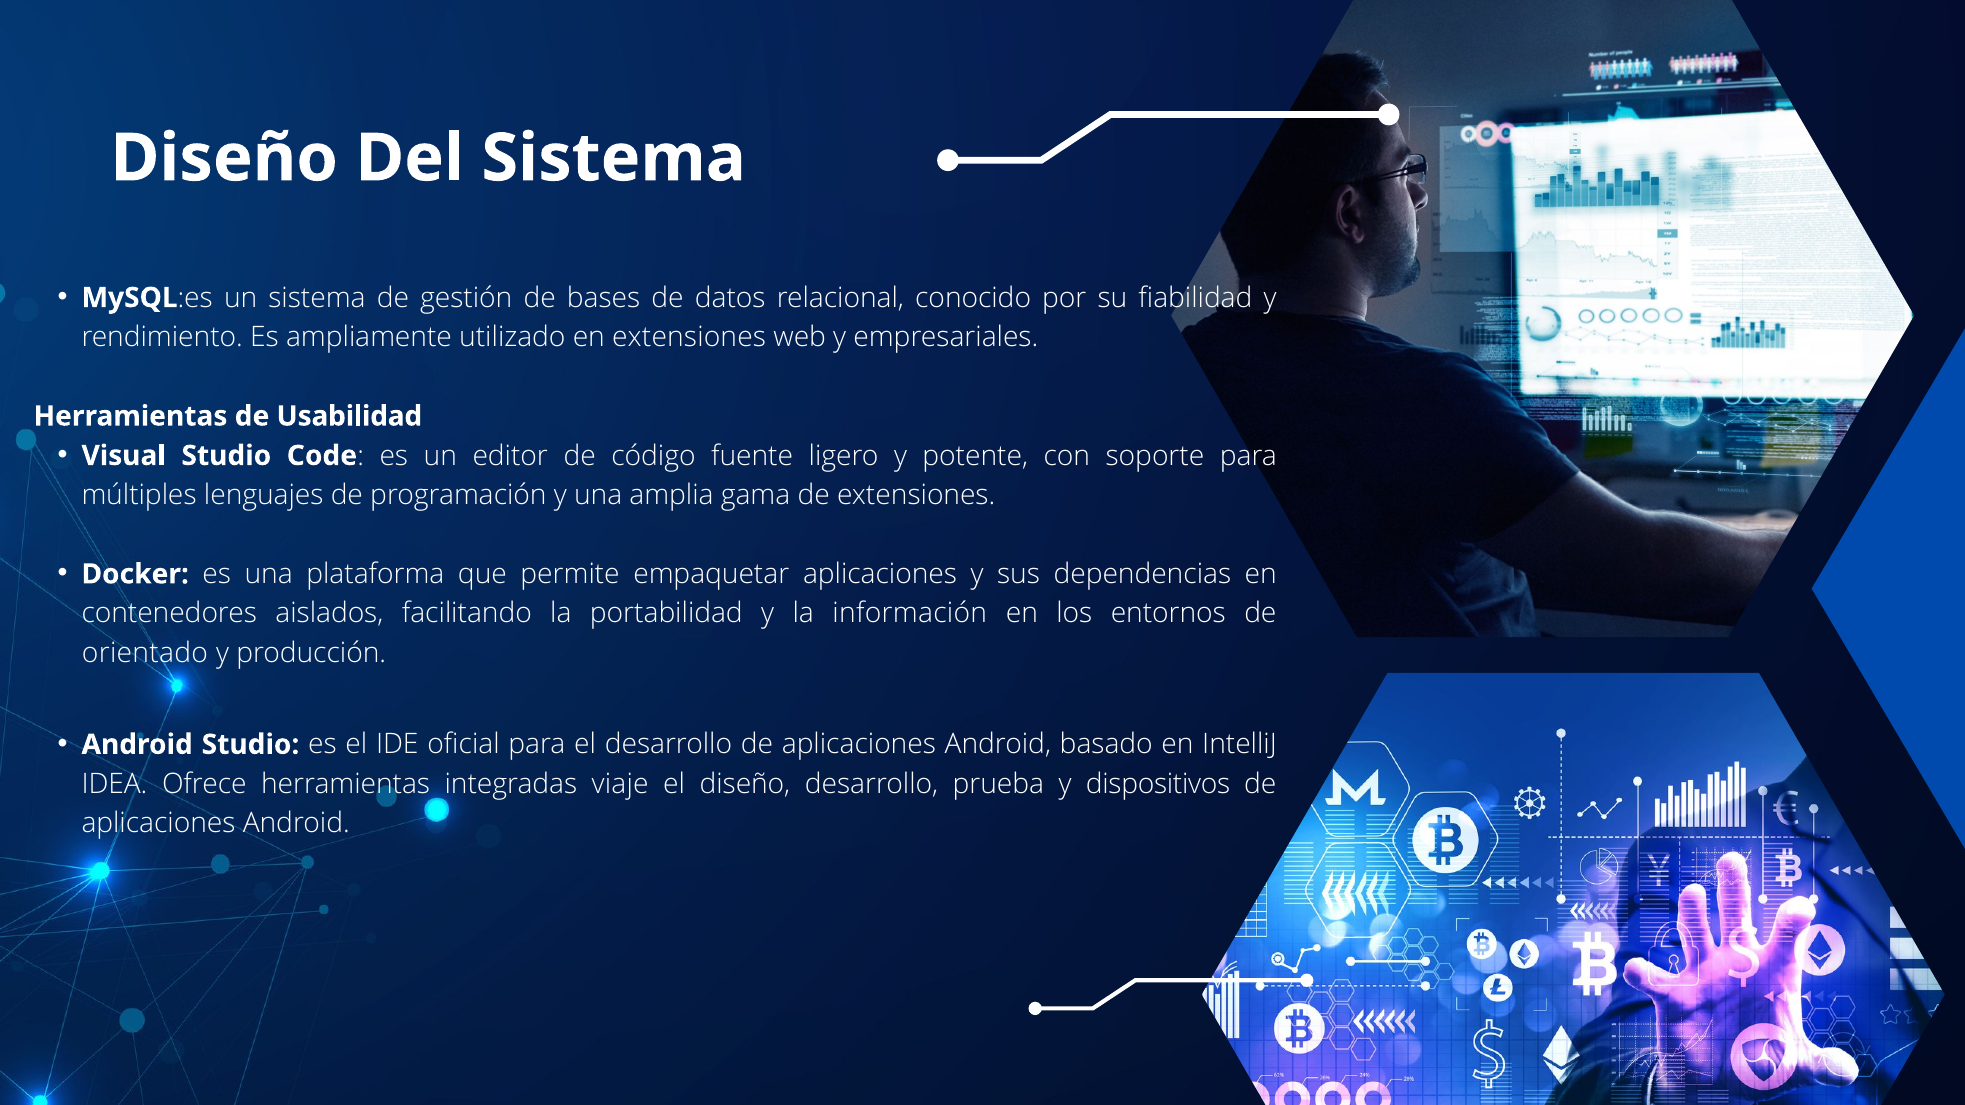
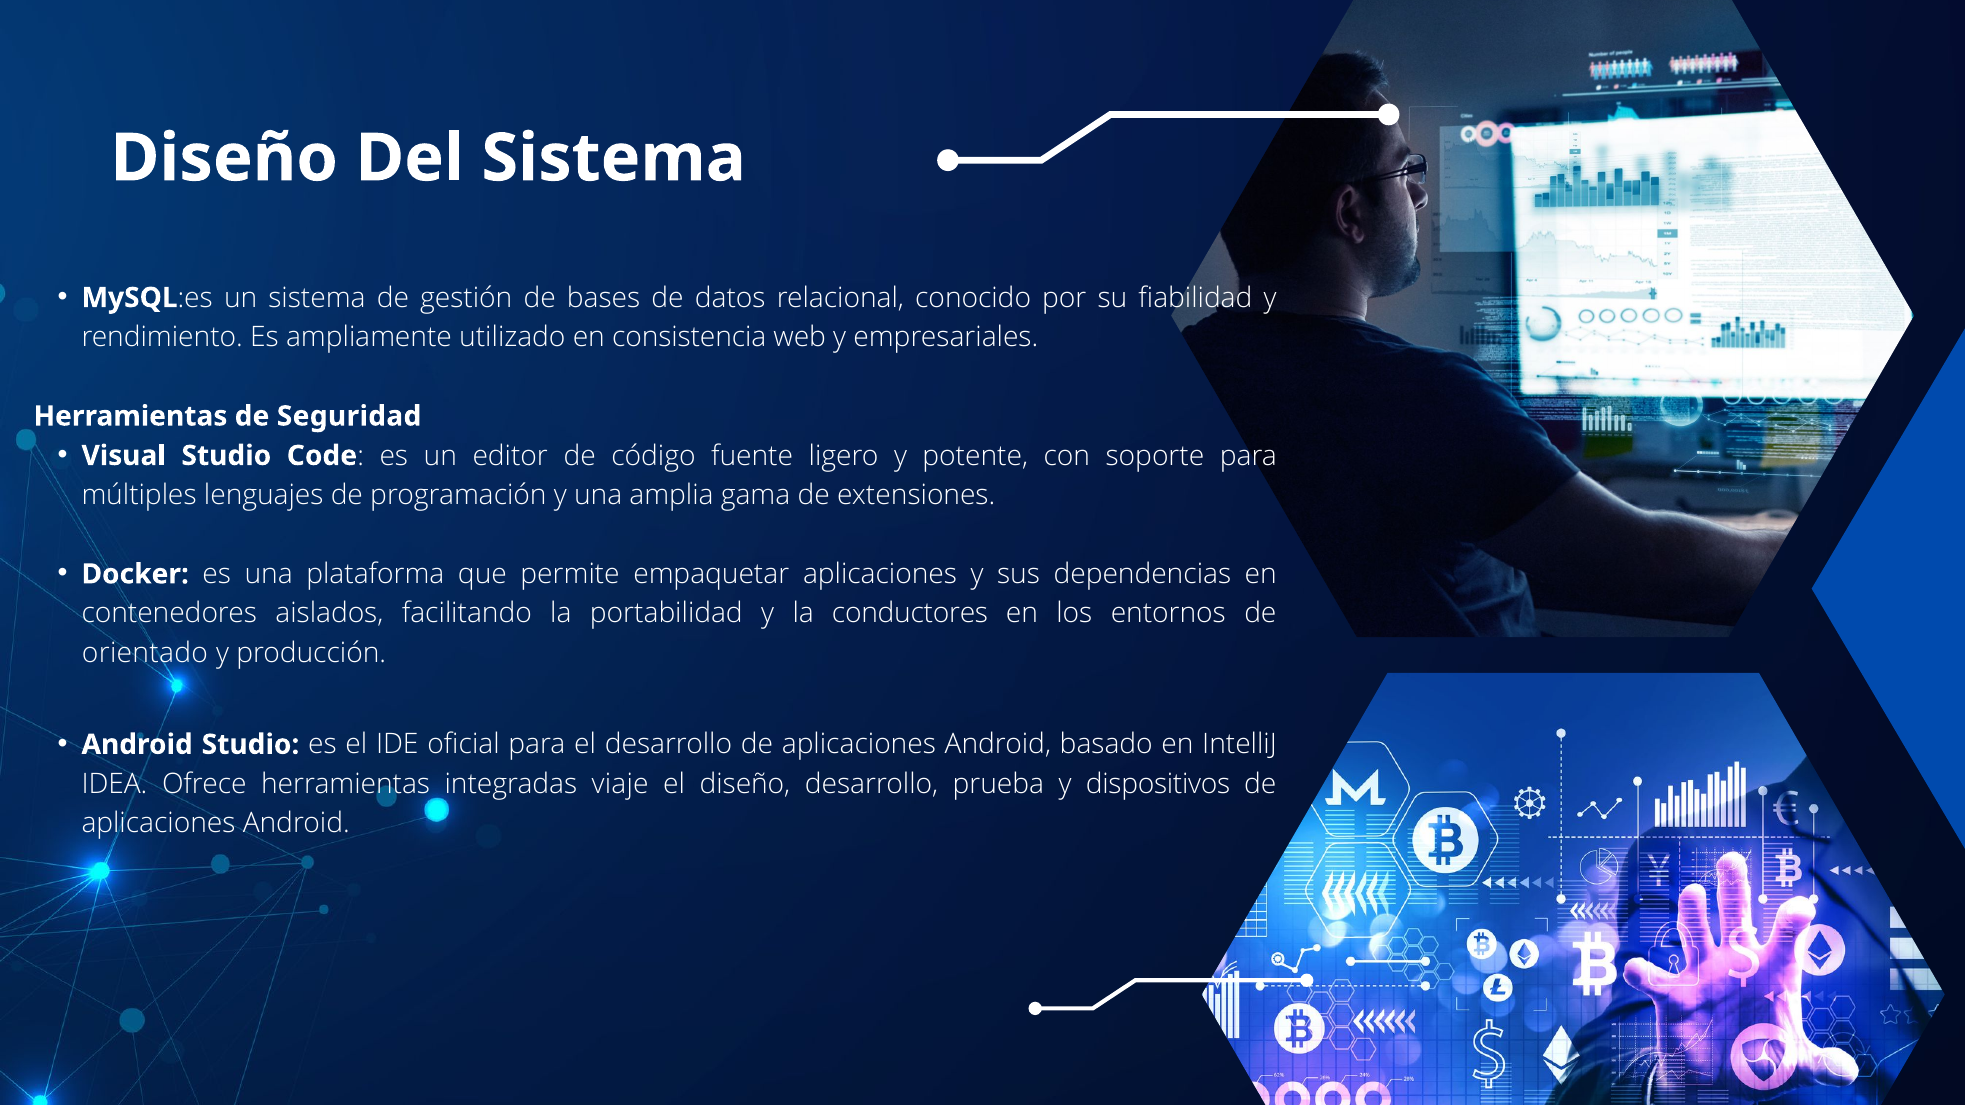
en extensiones: extensiones -> consistencia
Usabilidad: Usabilidad -> Seguridad
información: información -> conductores
